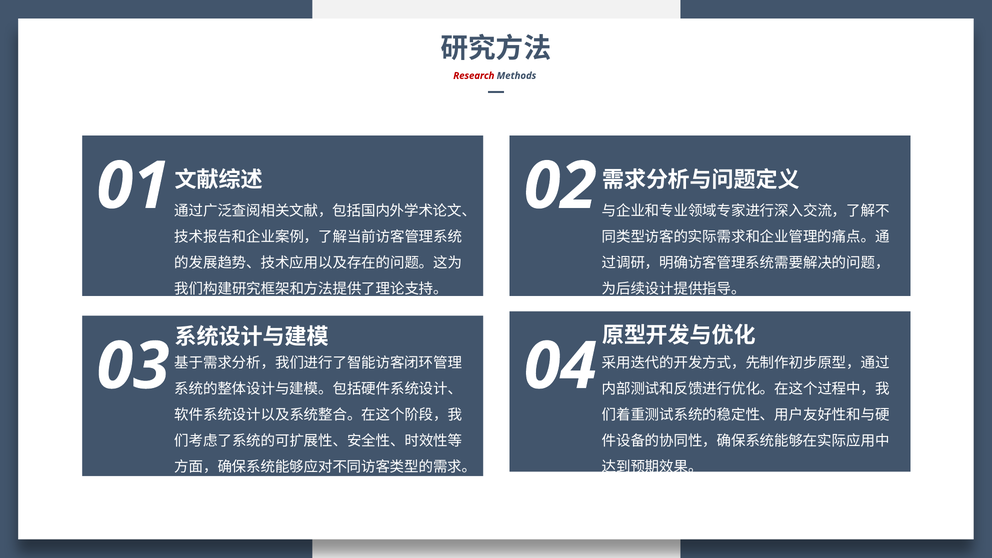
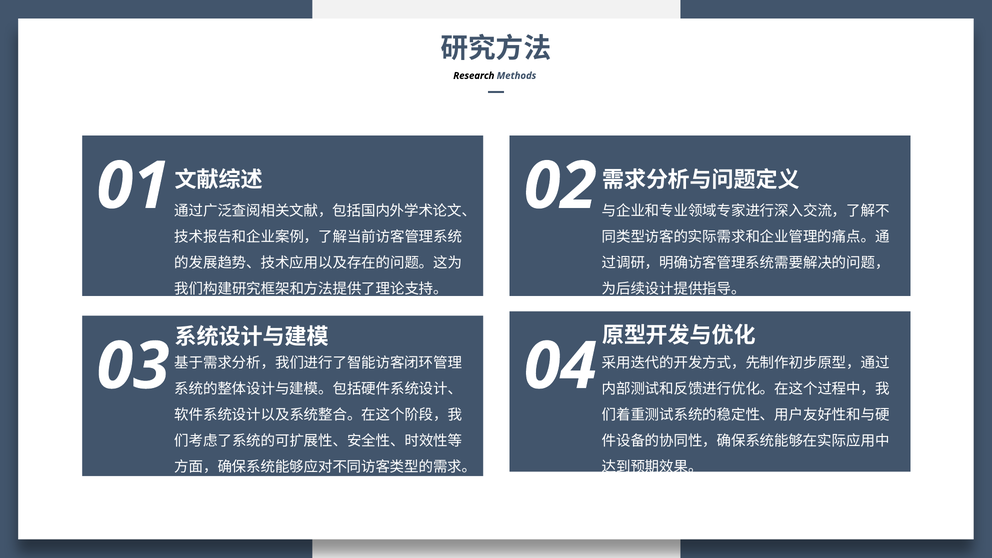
Research colour: red -> black
